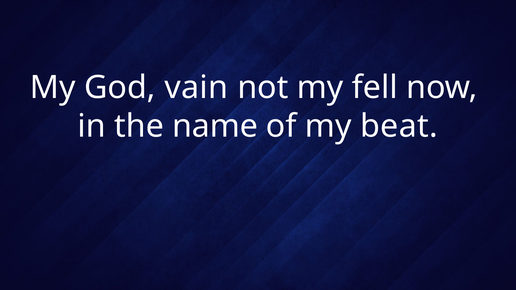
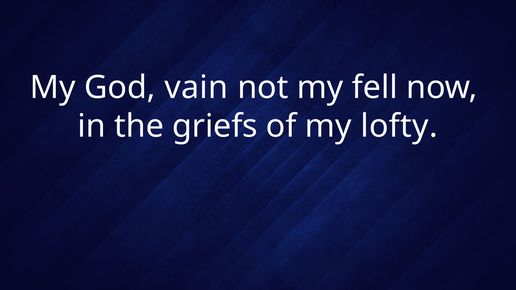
name: name -> griefs
beat: beat -> lofty
